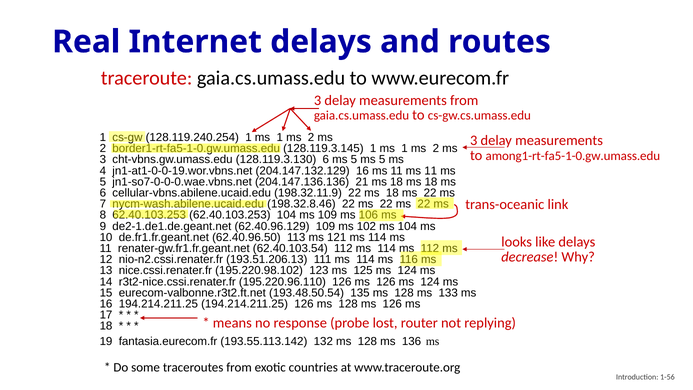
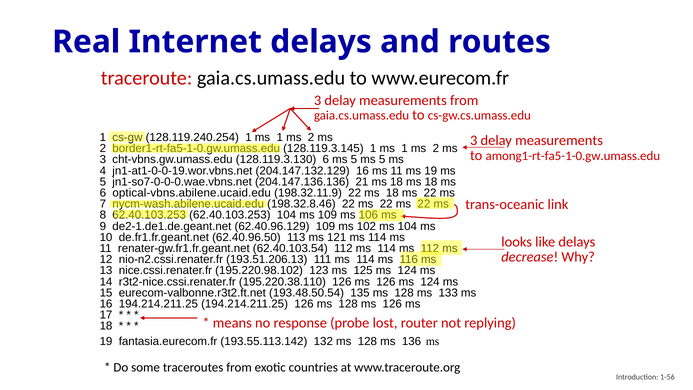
11 ms 11: 11 -> 19
cellular-vbns.abilene.ucaid.edu: cellular-vbns.abilene.ucaid.edu -> optical-vbns.abilene.ucaid.edu
195.220.96.110: 195.220.96.110 -> 195.220.38.110
